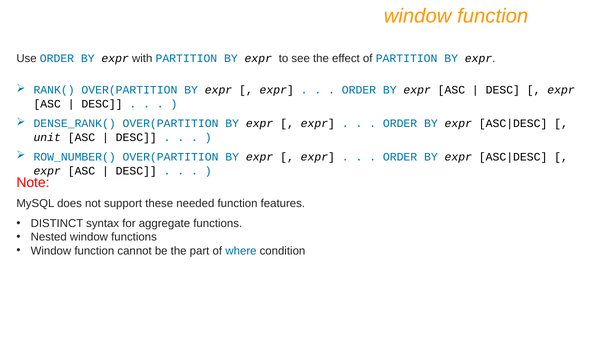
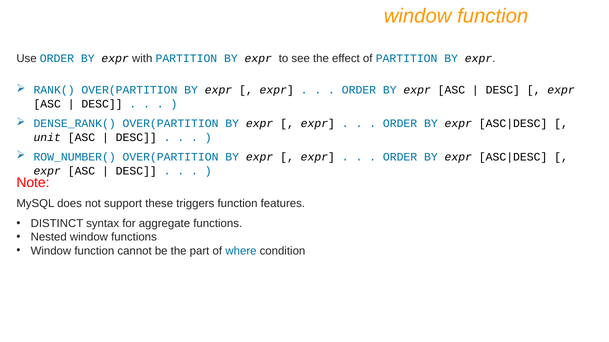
needed: needed -> triggers
